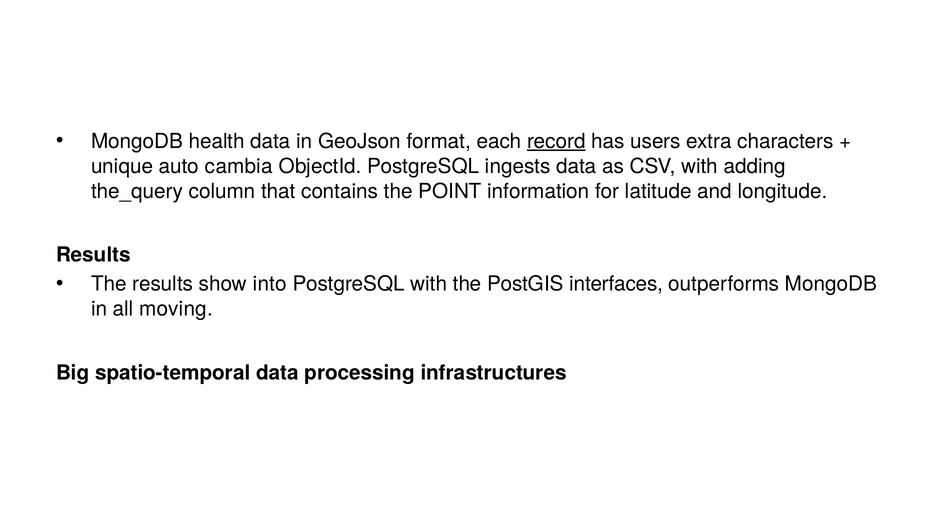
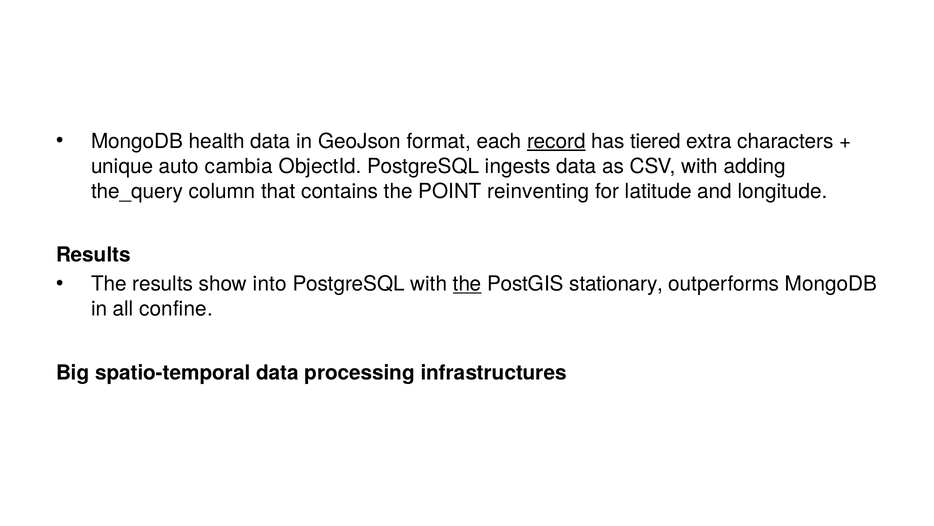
users: users -> tiered
information: information -> reinventing
the at (467, 284) underline: none -> present
interfaces: interfaces -> stationary
moving: moving -> confine
